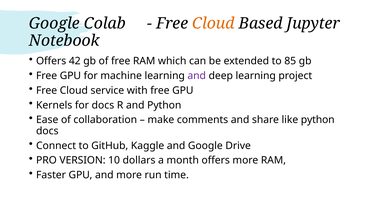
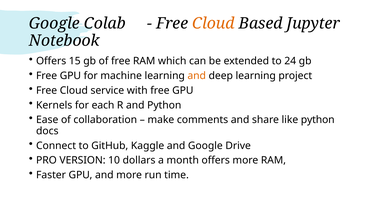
42: 42 -> 15
85: 85 -> 24
and at (197, 76) colour: purple -> orange
for docs: docs -> each
